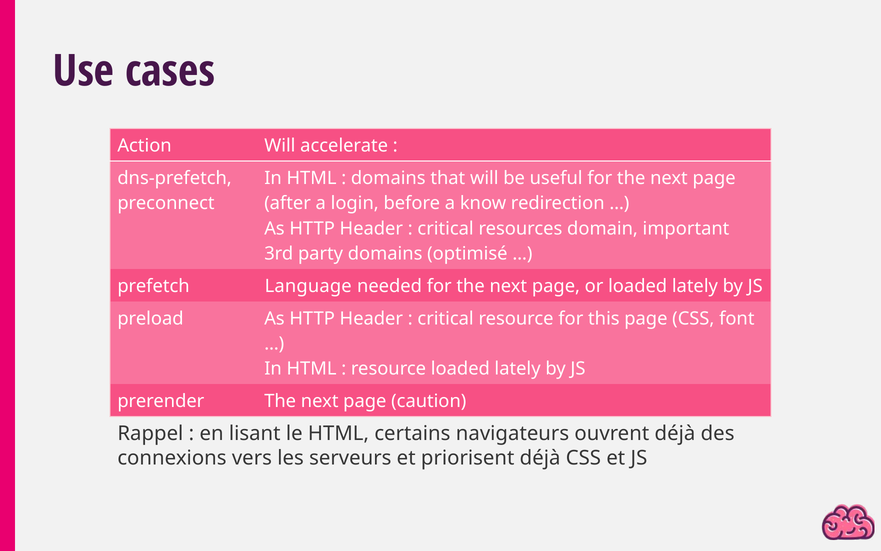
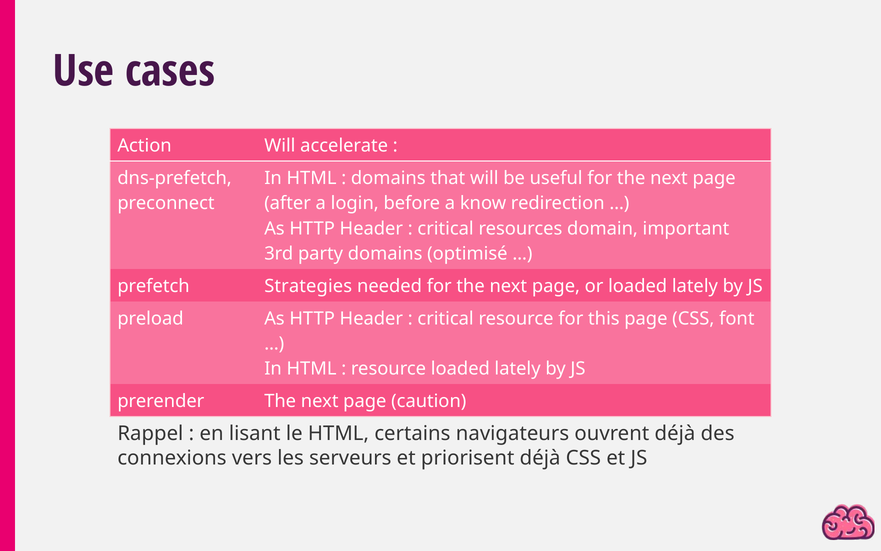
Language: Language -> Strategies
